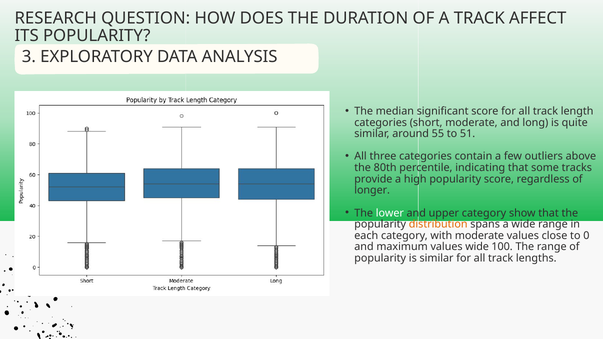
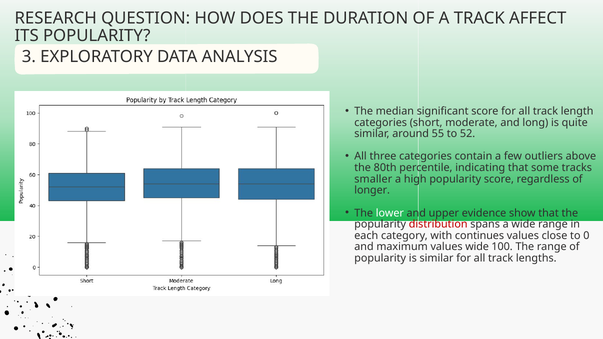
51: 51 -> 52
provide: provide -> smaller
upper category: category -> evidence
distribution colour: orange -> red
with moderate: moderate -> continues
